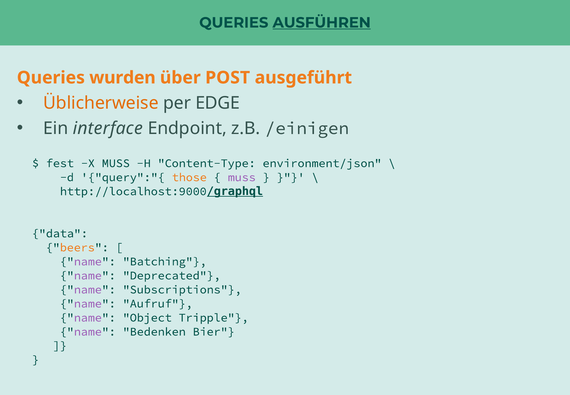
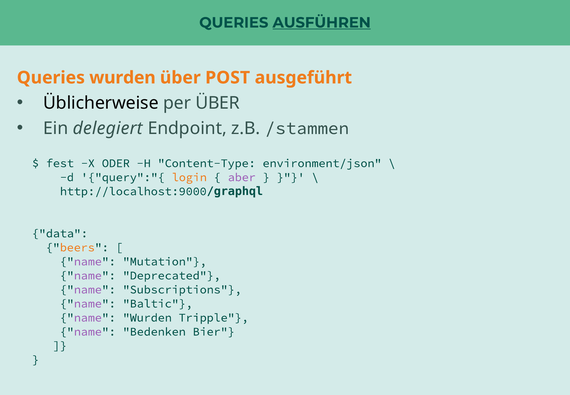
Üblicherweise colour: orange -> black
per EDGE: EDGE -> ÜBER
interface: interface -> delegiert
/einigen: /einigen -> /stammen
X MUSS: MUSS -> ODER
those: those -> login
muss at (242, 177): muss -> aber
/graphql underline: present -> none
Batching: Batching -> Mutation
Aufruf: Aufruf -> Baltic
name Object: Object -> Wurden
